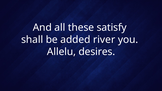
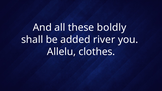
satisfy: satisfy -> boldly
desires: desires -> clothes
